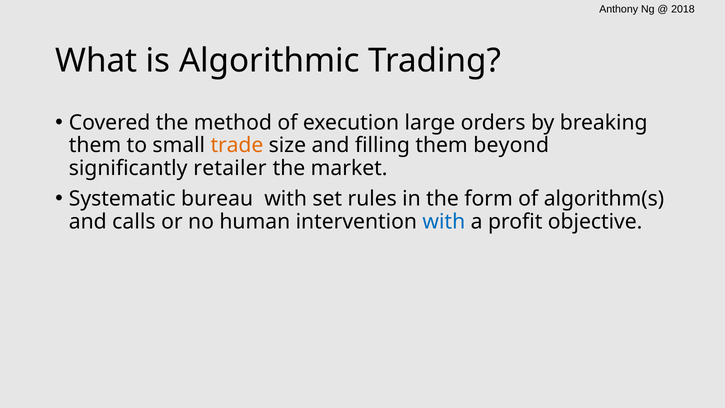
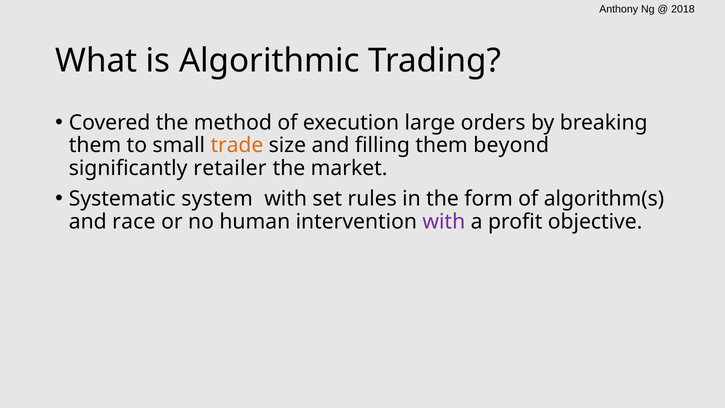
bureau: bureau -> system
calls: calls -> race
with at (444, 222) colour: blue -> purple
